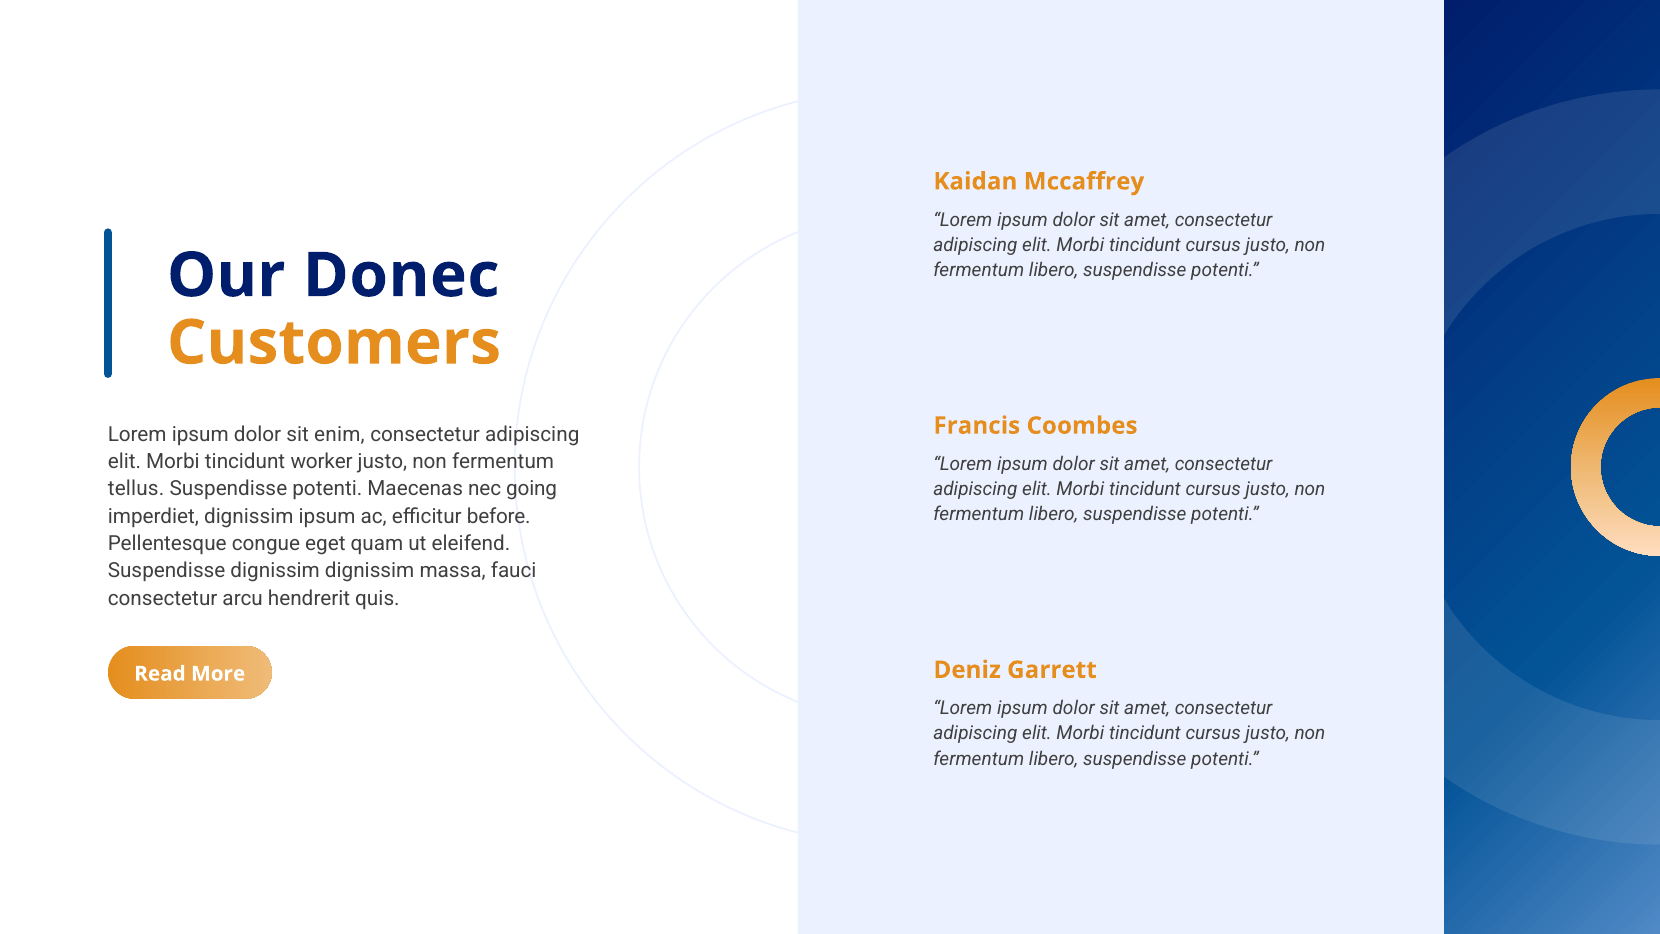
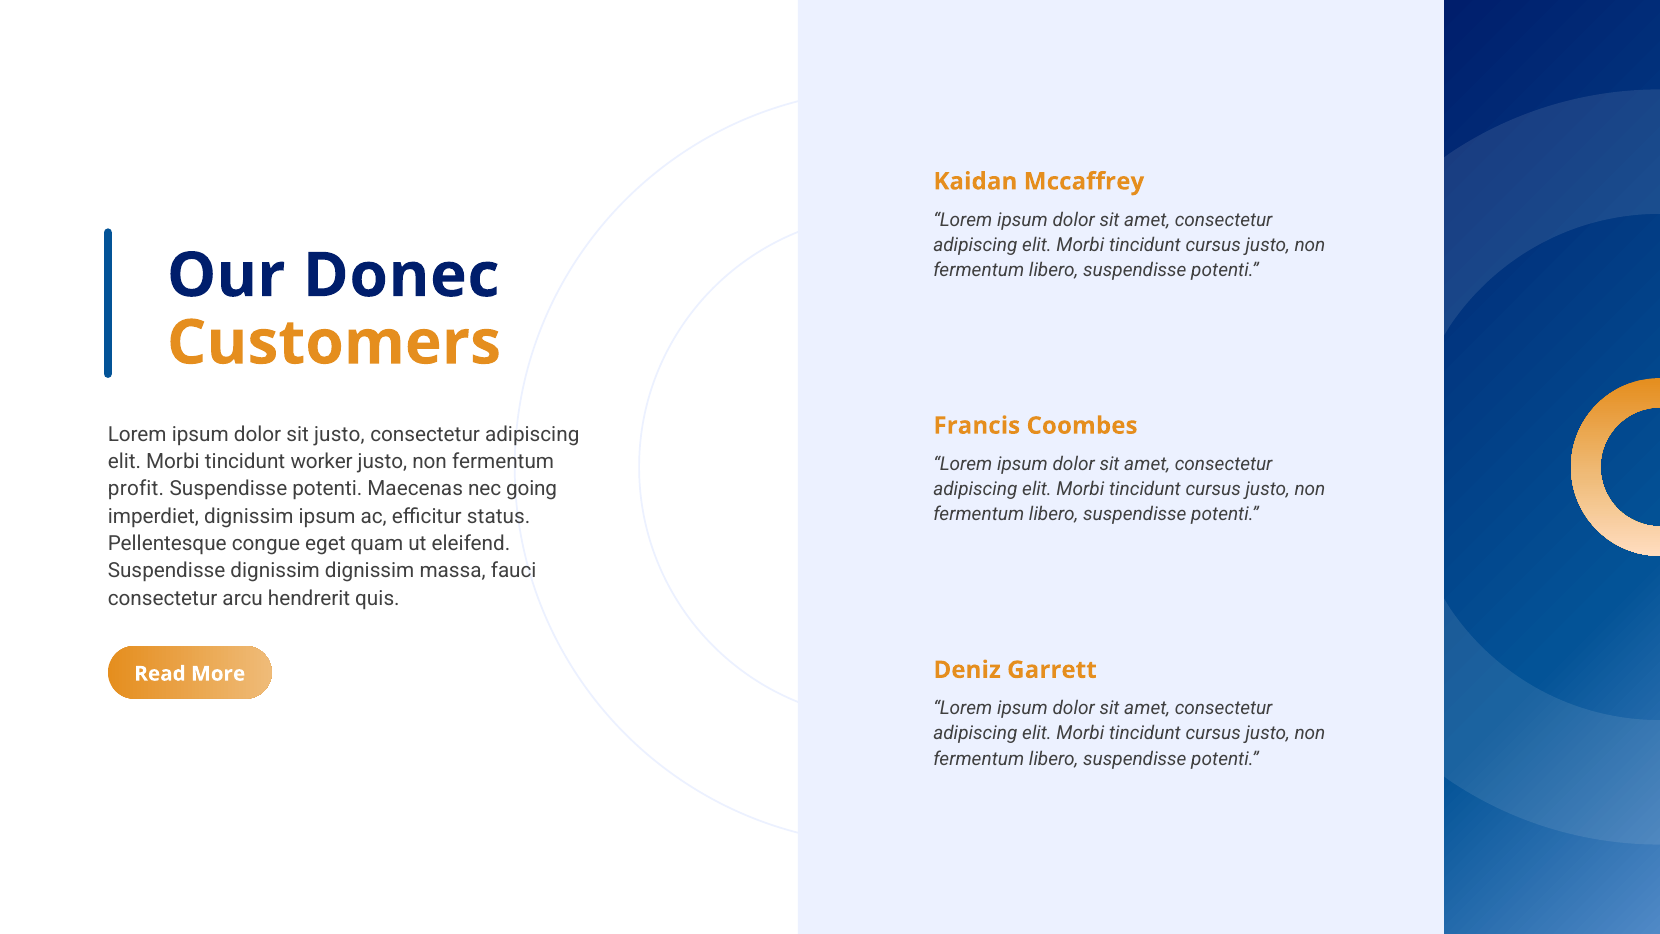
sit enim: enim -> justo
tellus: tellus -> profit
before: before -> status
